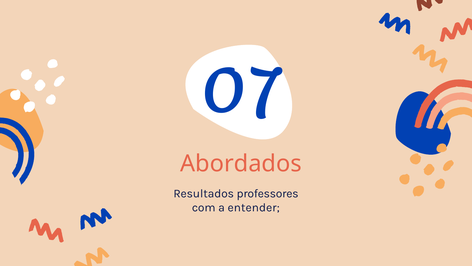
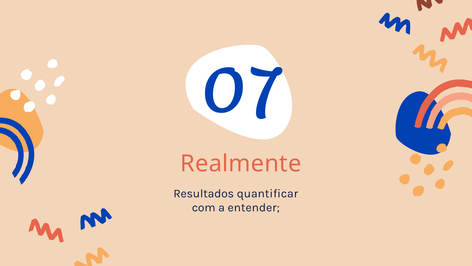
Abordados: Abordados -> Realmente
professores: professores -> quantificar
